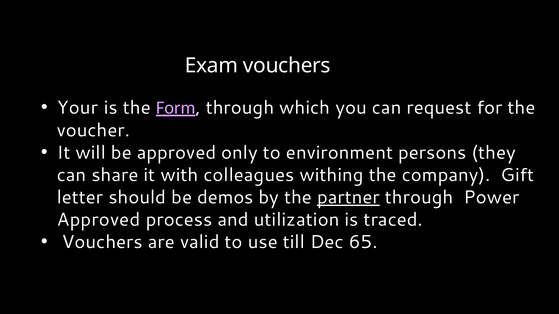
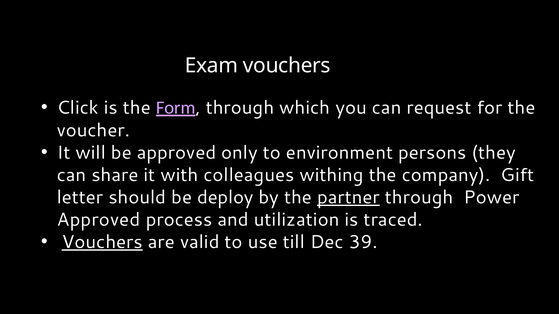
Your: Your -> Click
demos: demos -> deploy
Vouchers at (102, 242) underline: none -> present
65: 65 -> 39
